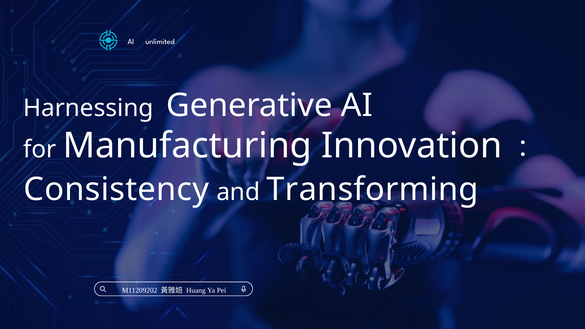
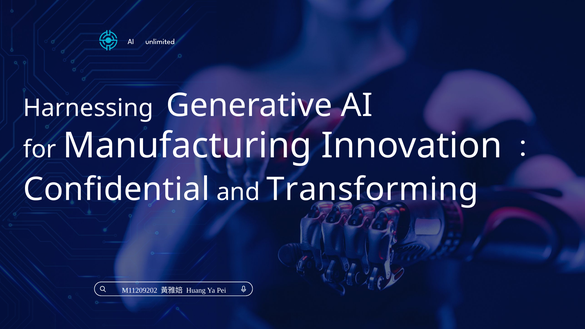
Consistency: Consistency -> Confidential
